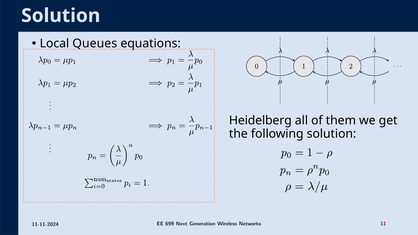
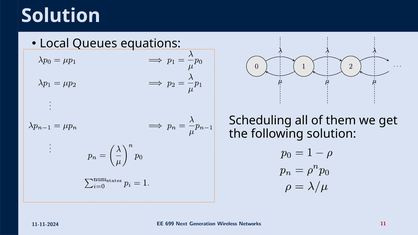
Heidelberg: Heidelberg -> Scheduling
